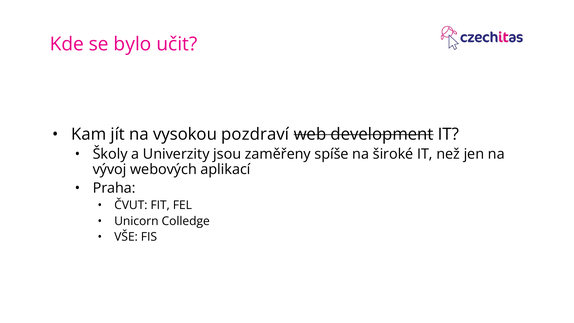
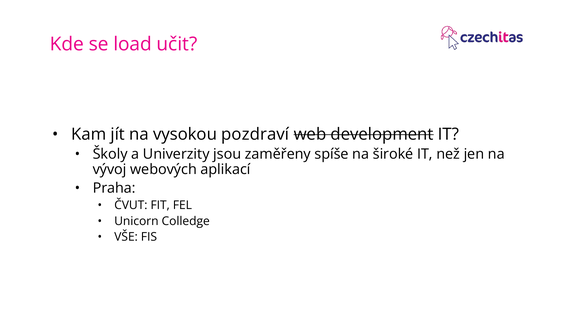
bylo: bylo -> load
